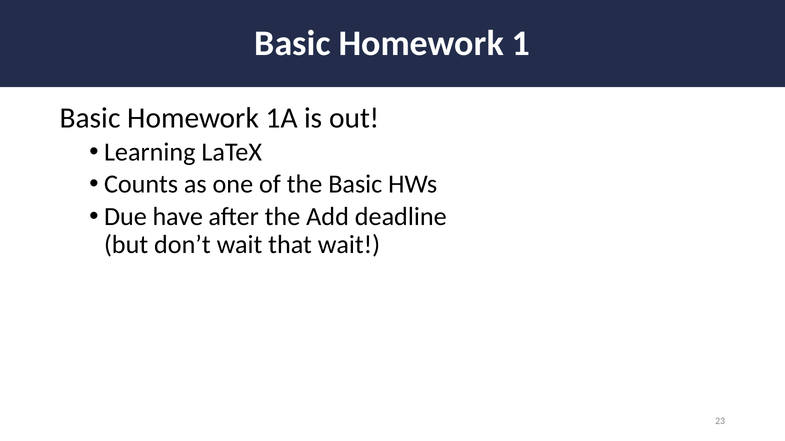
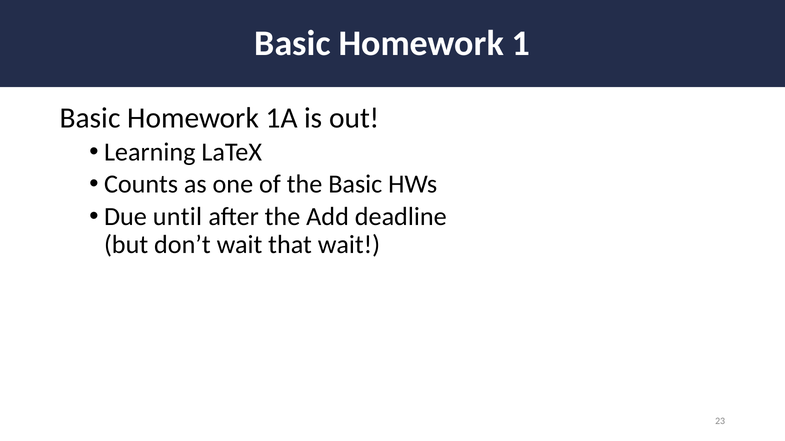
have: have -> until
